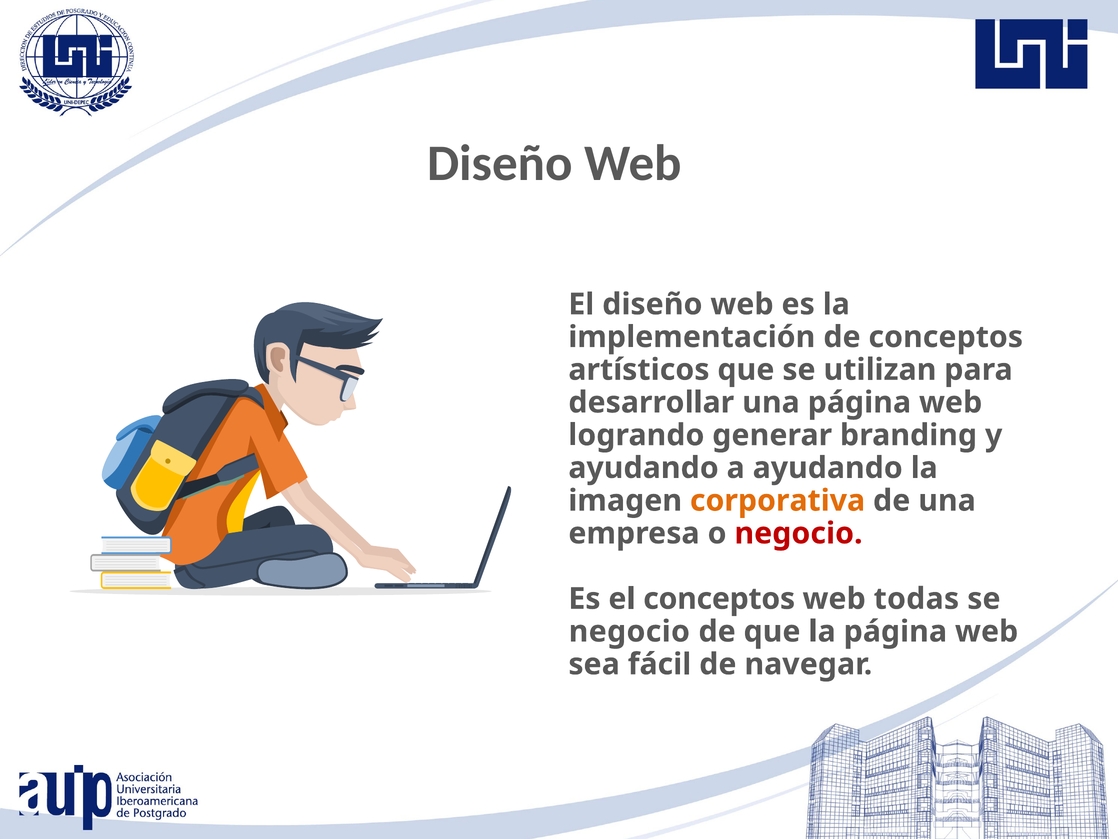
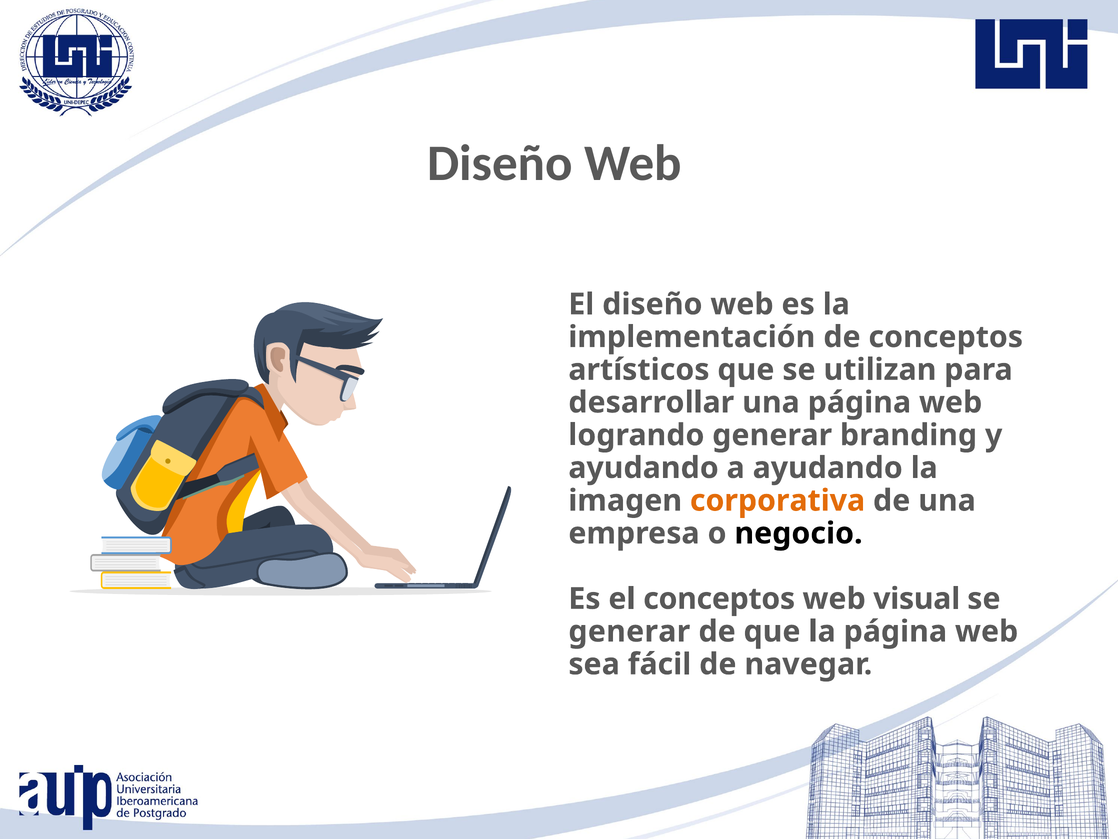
negocio at (798, 533) colour: red -> black
todas: todas -> visual
negocio at (629, 631): negocio -> generar
